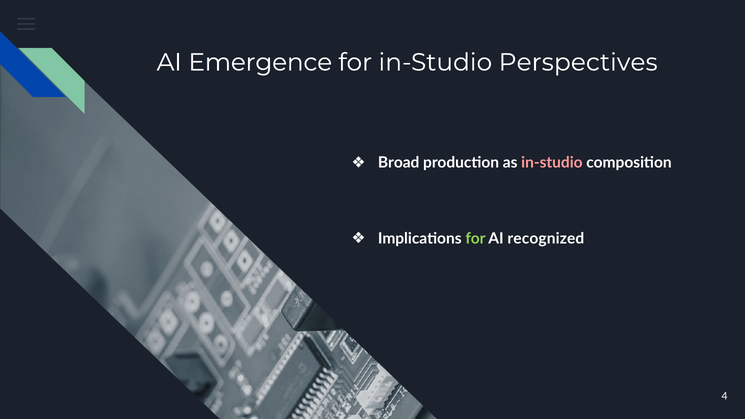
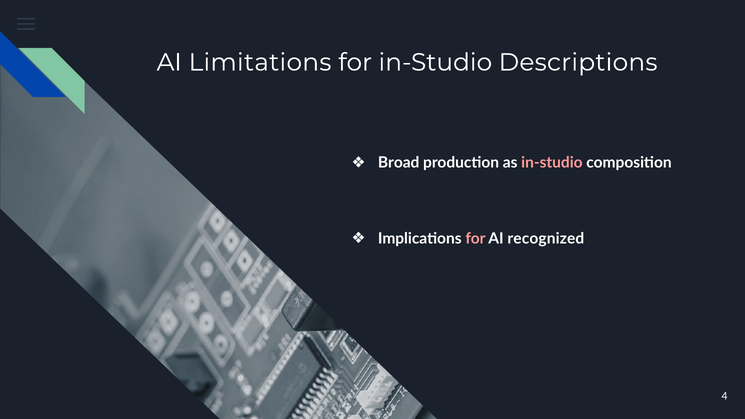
Emergence: Emergence -> Limitations
Perspectives: Perspectives -> Descriptions
for at (475, 239) colour: light green -> pink
